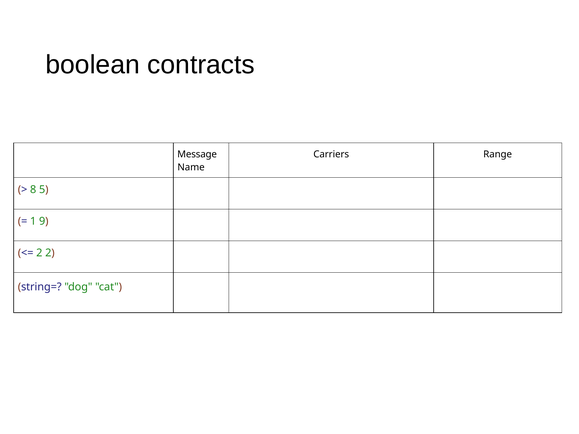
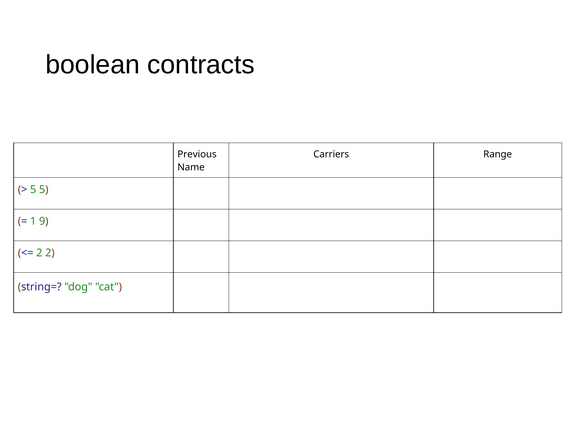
Message: Message -> Previous
8 at (33, 190): 8 -> 5
